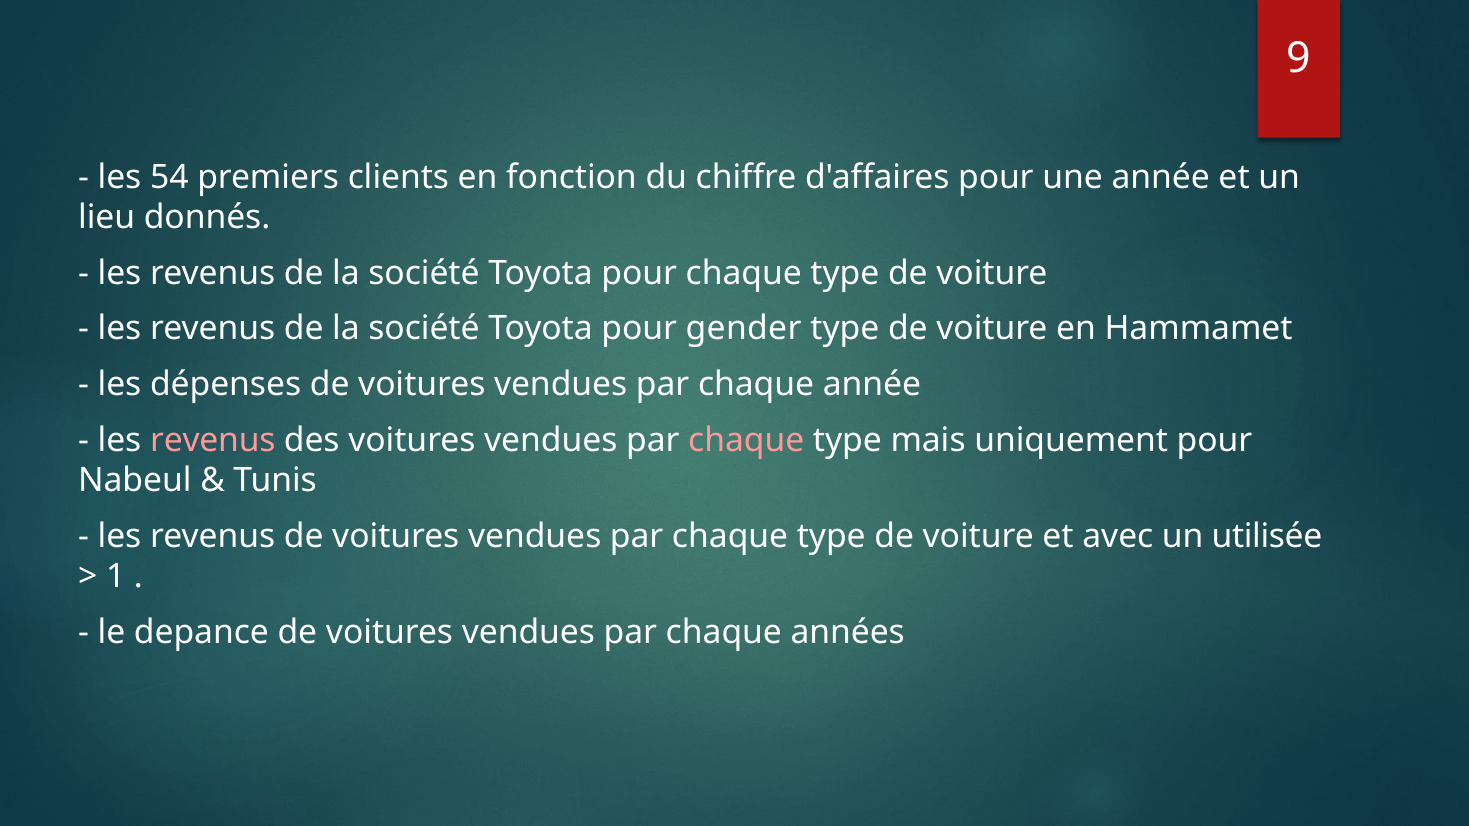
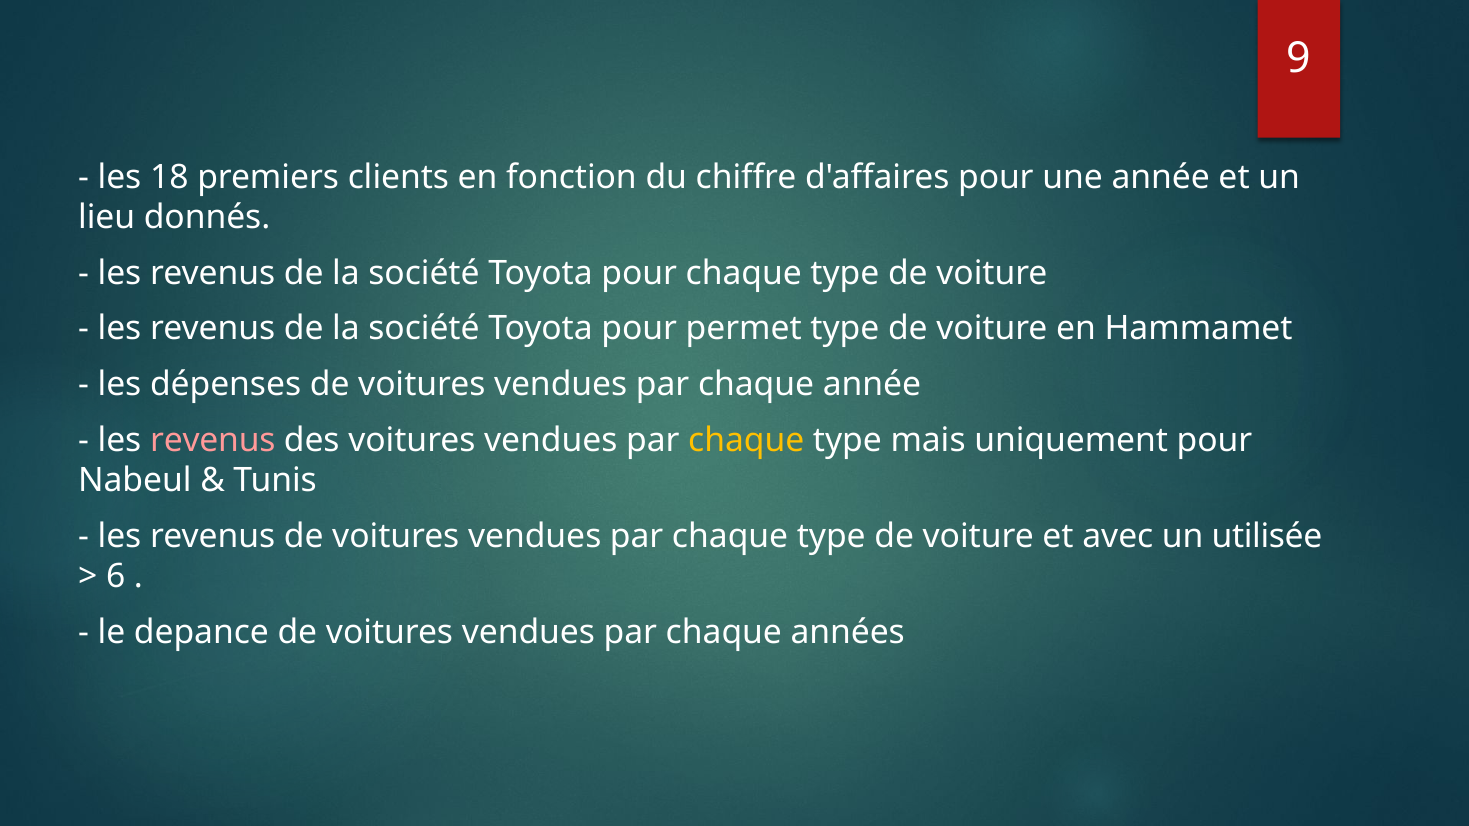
54: 54 -> 18
gender: gender -> permet
chaque at (746, 440) colour: pink -> yellow
1: 1 -> 6
